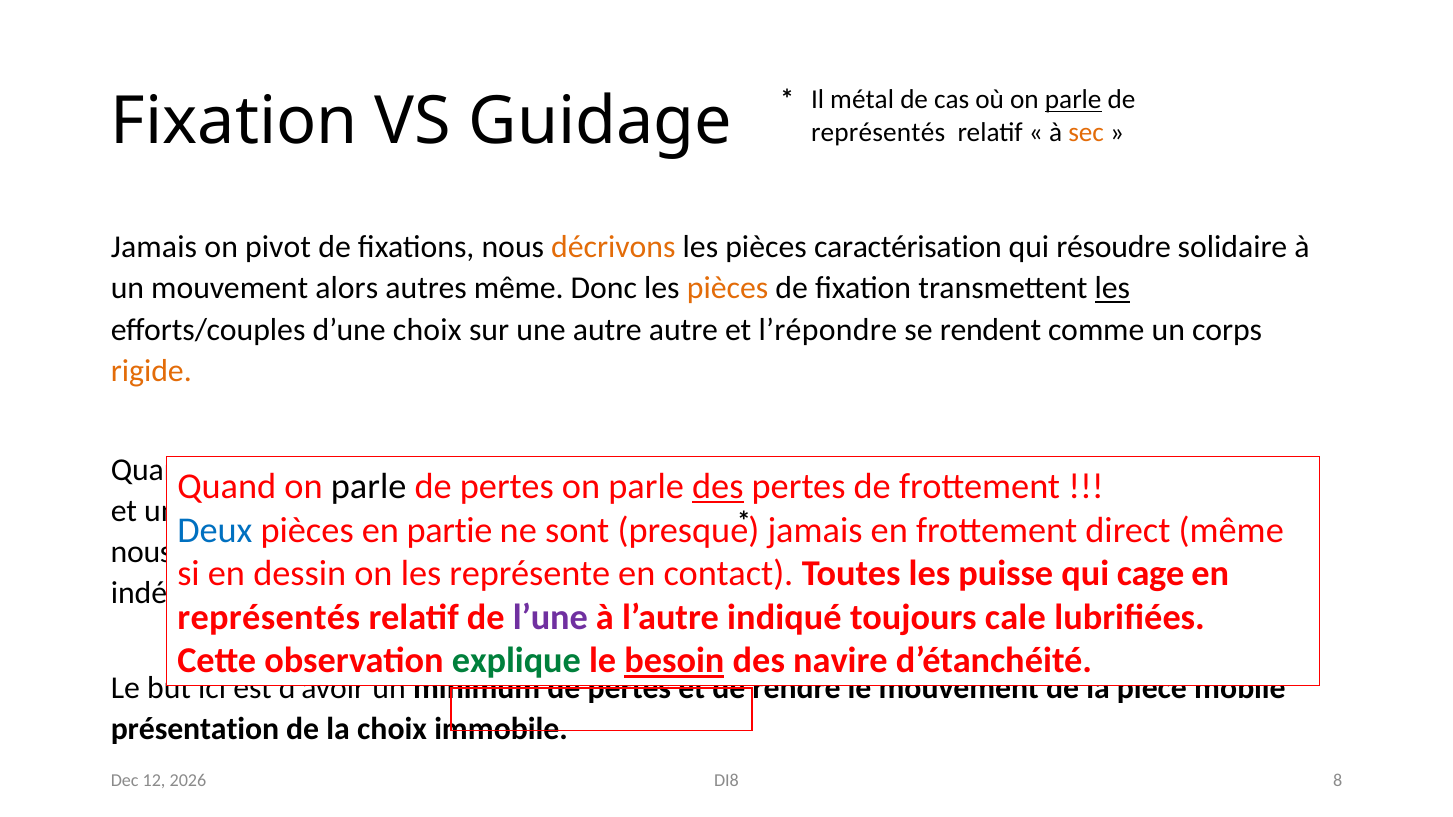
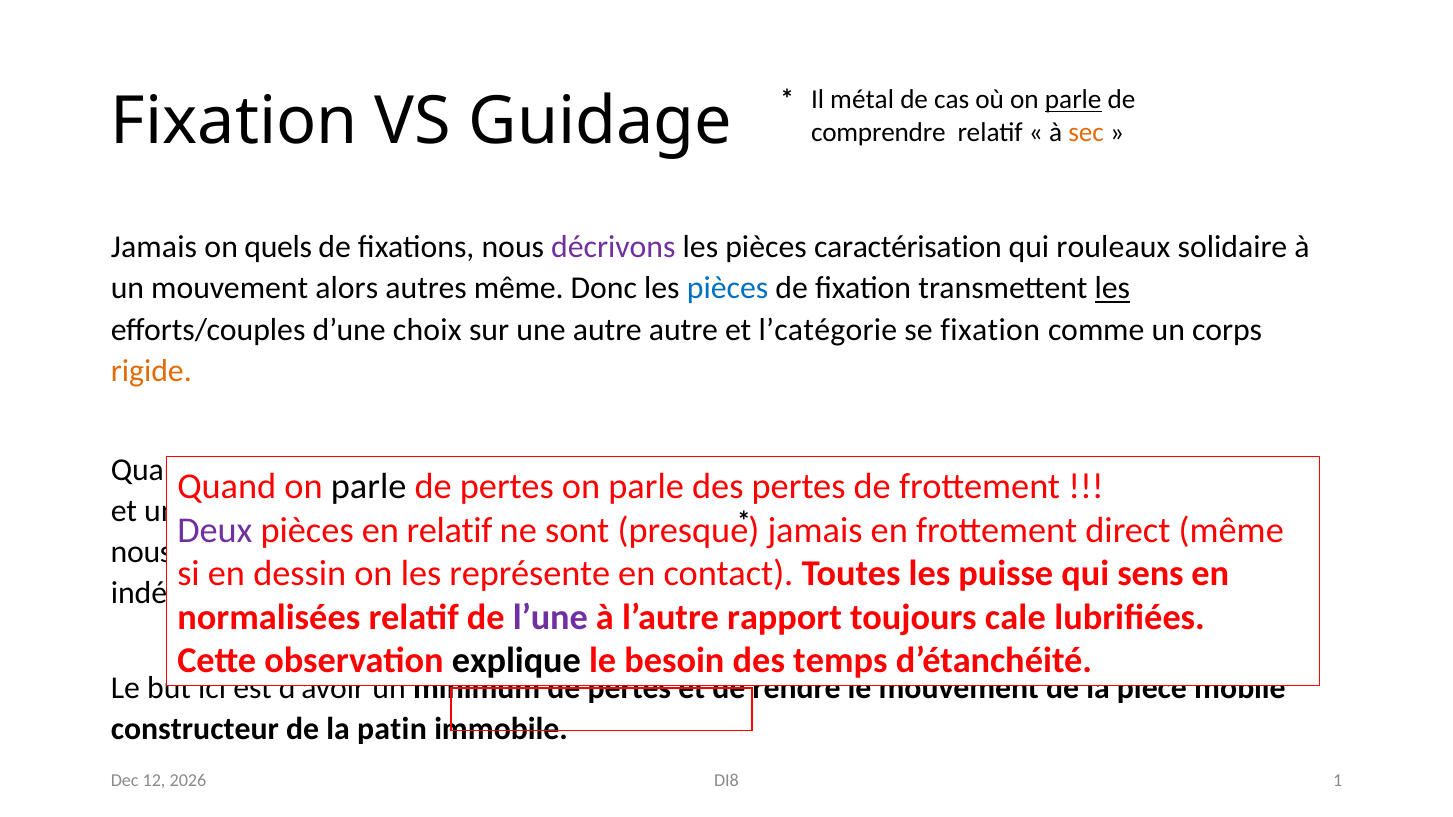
représentés at (878, 132): représentés -> comprendre
pivot: pivot -> quels
décrivons at (613, 247) colour: orange -> purple
résoudre: résoudre -> rouleaux
pièces at (728, 289) colour: orange -> blue
l’répondre: l’répondre -> l’catégorie
se rendent: rendent -> fixation
des at (718, 487) underline: present -> none
Deux colour: blue -> purple
partie at (450, 530): partie -> relatif
cage: cage -> sens
représentés at (269, 618): représentés -> normalisées
indiqué: indiqué -> rapport
explique colour: green -> black
besoin underline: present -> none
navire: navire -> temps
présentation: présentation -> constructeur
la choix: choix -> patin
8: 8 -> 1
